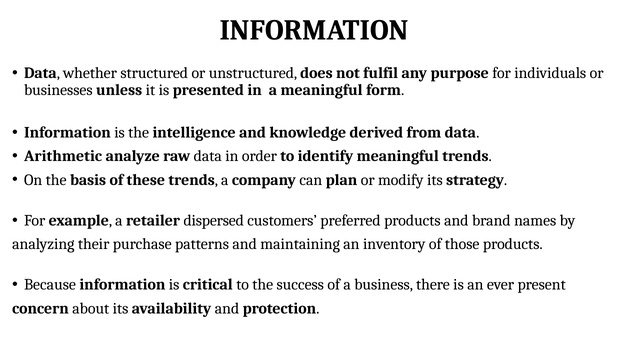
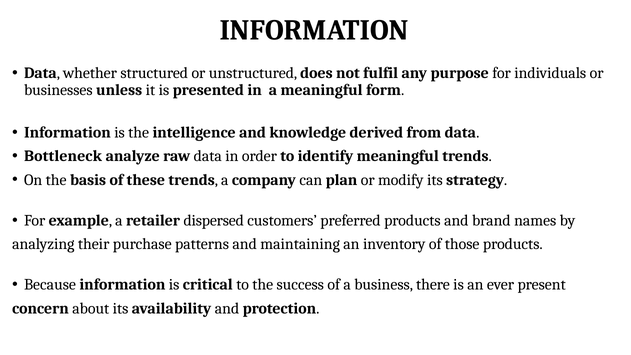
Arithmetic: Arithmetic -> Bottleneck
